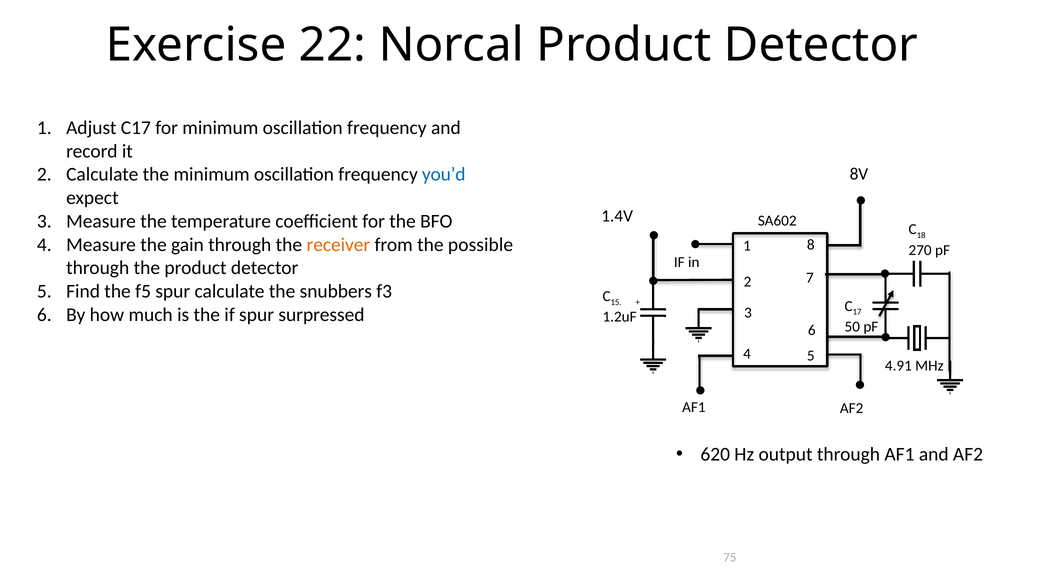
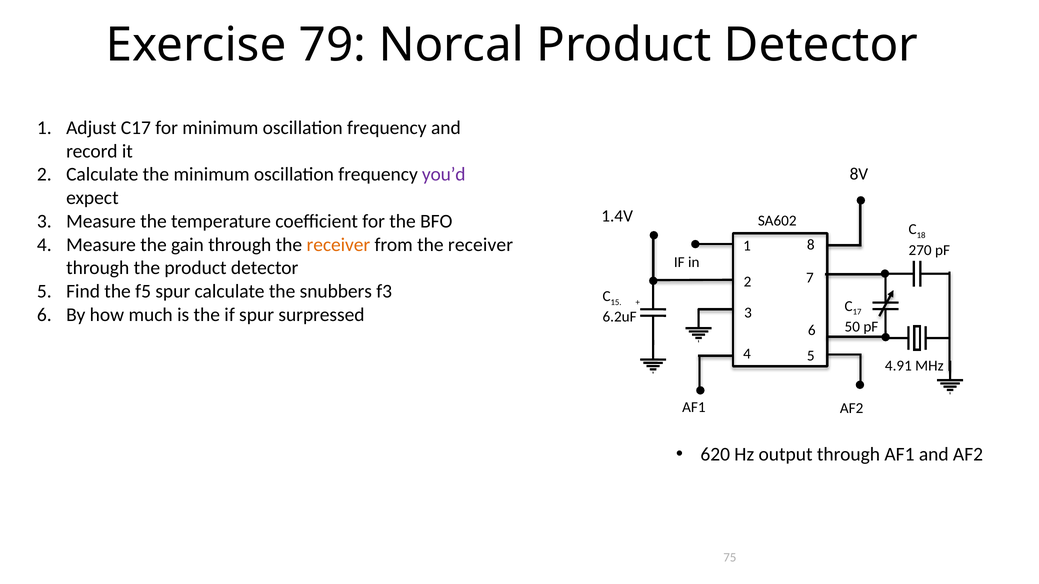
22: 22 -> 79
you’d colour: blue -> purple
from the possible: possible -> receiver
1.2uF: 1.2uF -> 6.2uF
